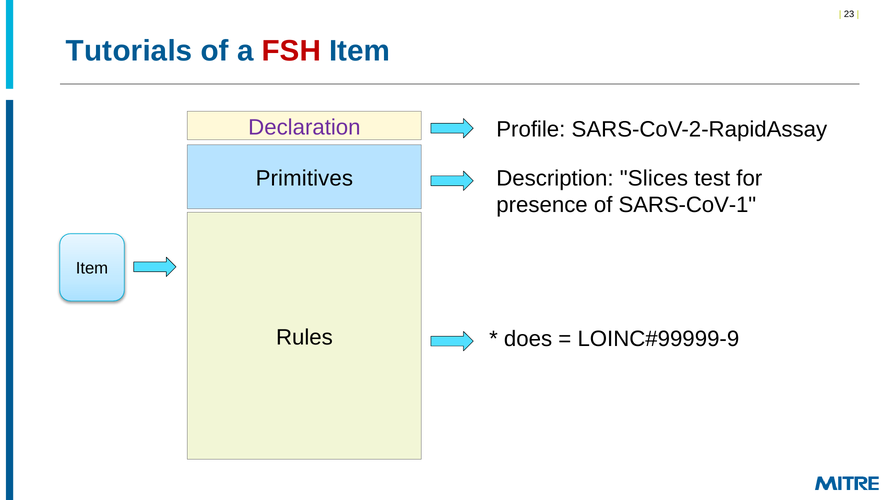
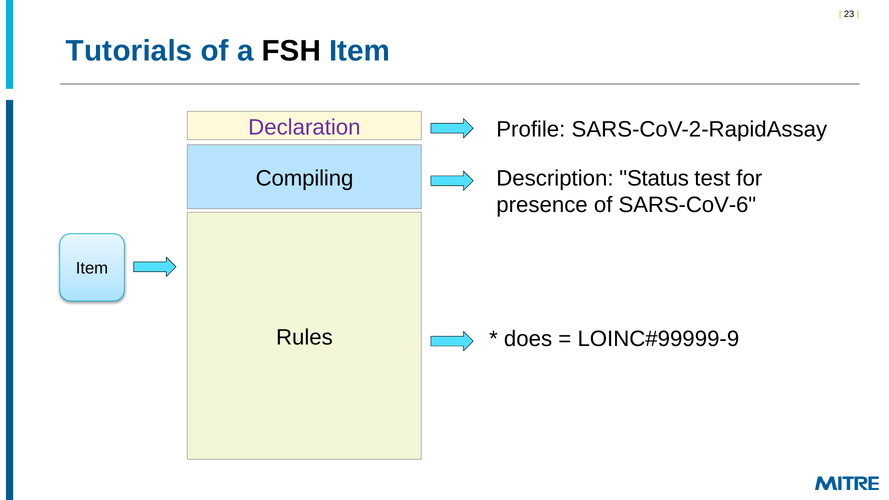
FSH colour: red -> black
Primitives: Primitives -> Compiling
Slices: Slices -> Status
SARS-CoV-1: SARS-CoV-1 -> SARS-CoV-6
